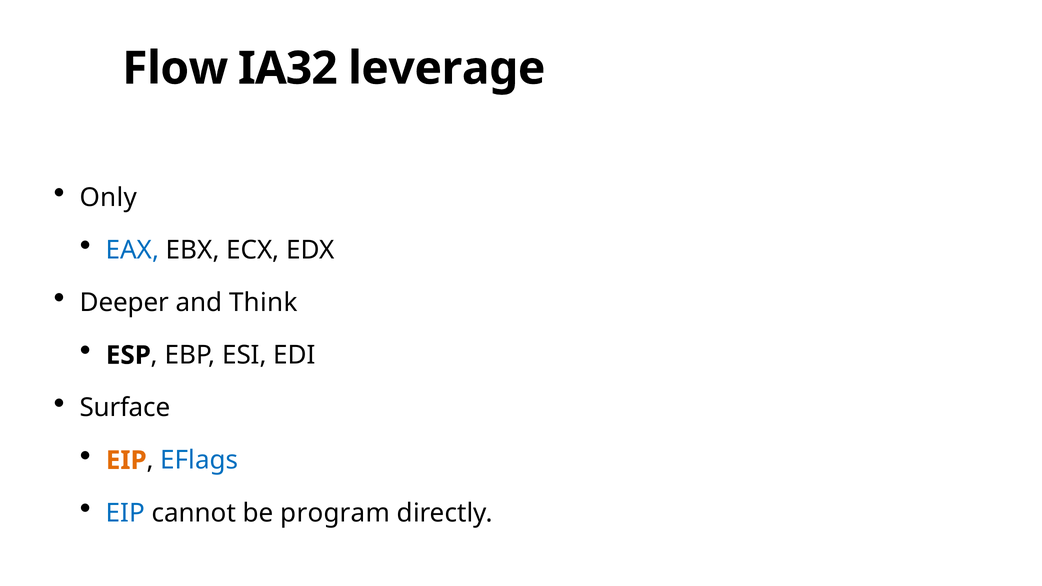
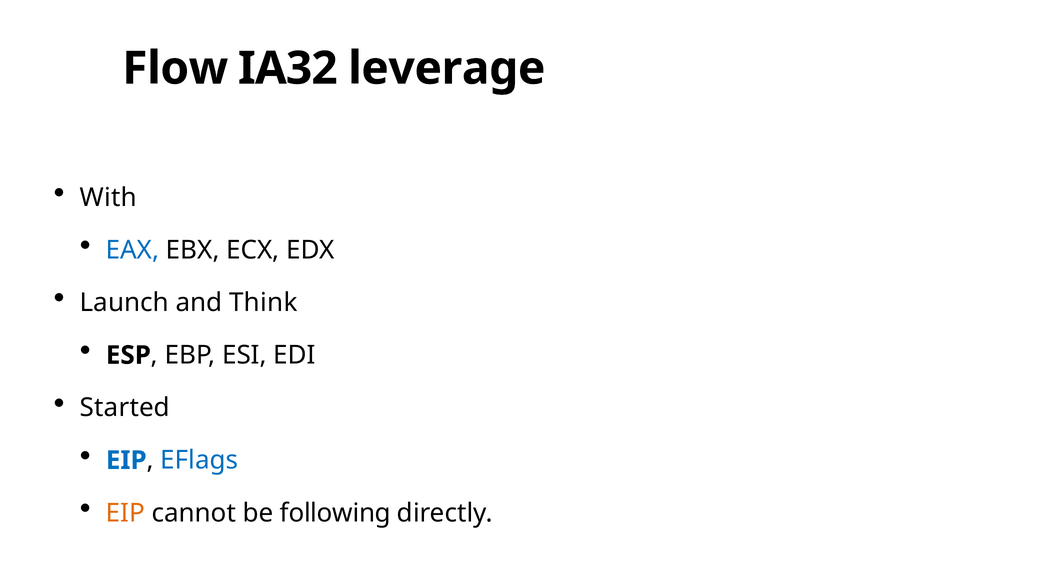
Only: Only -> With
Deeper: Deeper -> Launch
Surface: Surface -> Started
EIP at (126, 460) colour: orange -> blue
EIP at (125, 513) colour: blue -> orange
program: program -> following
